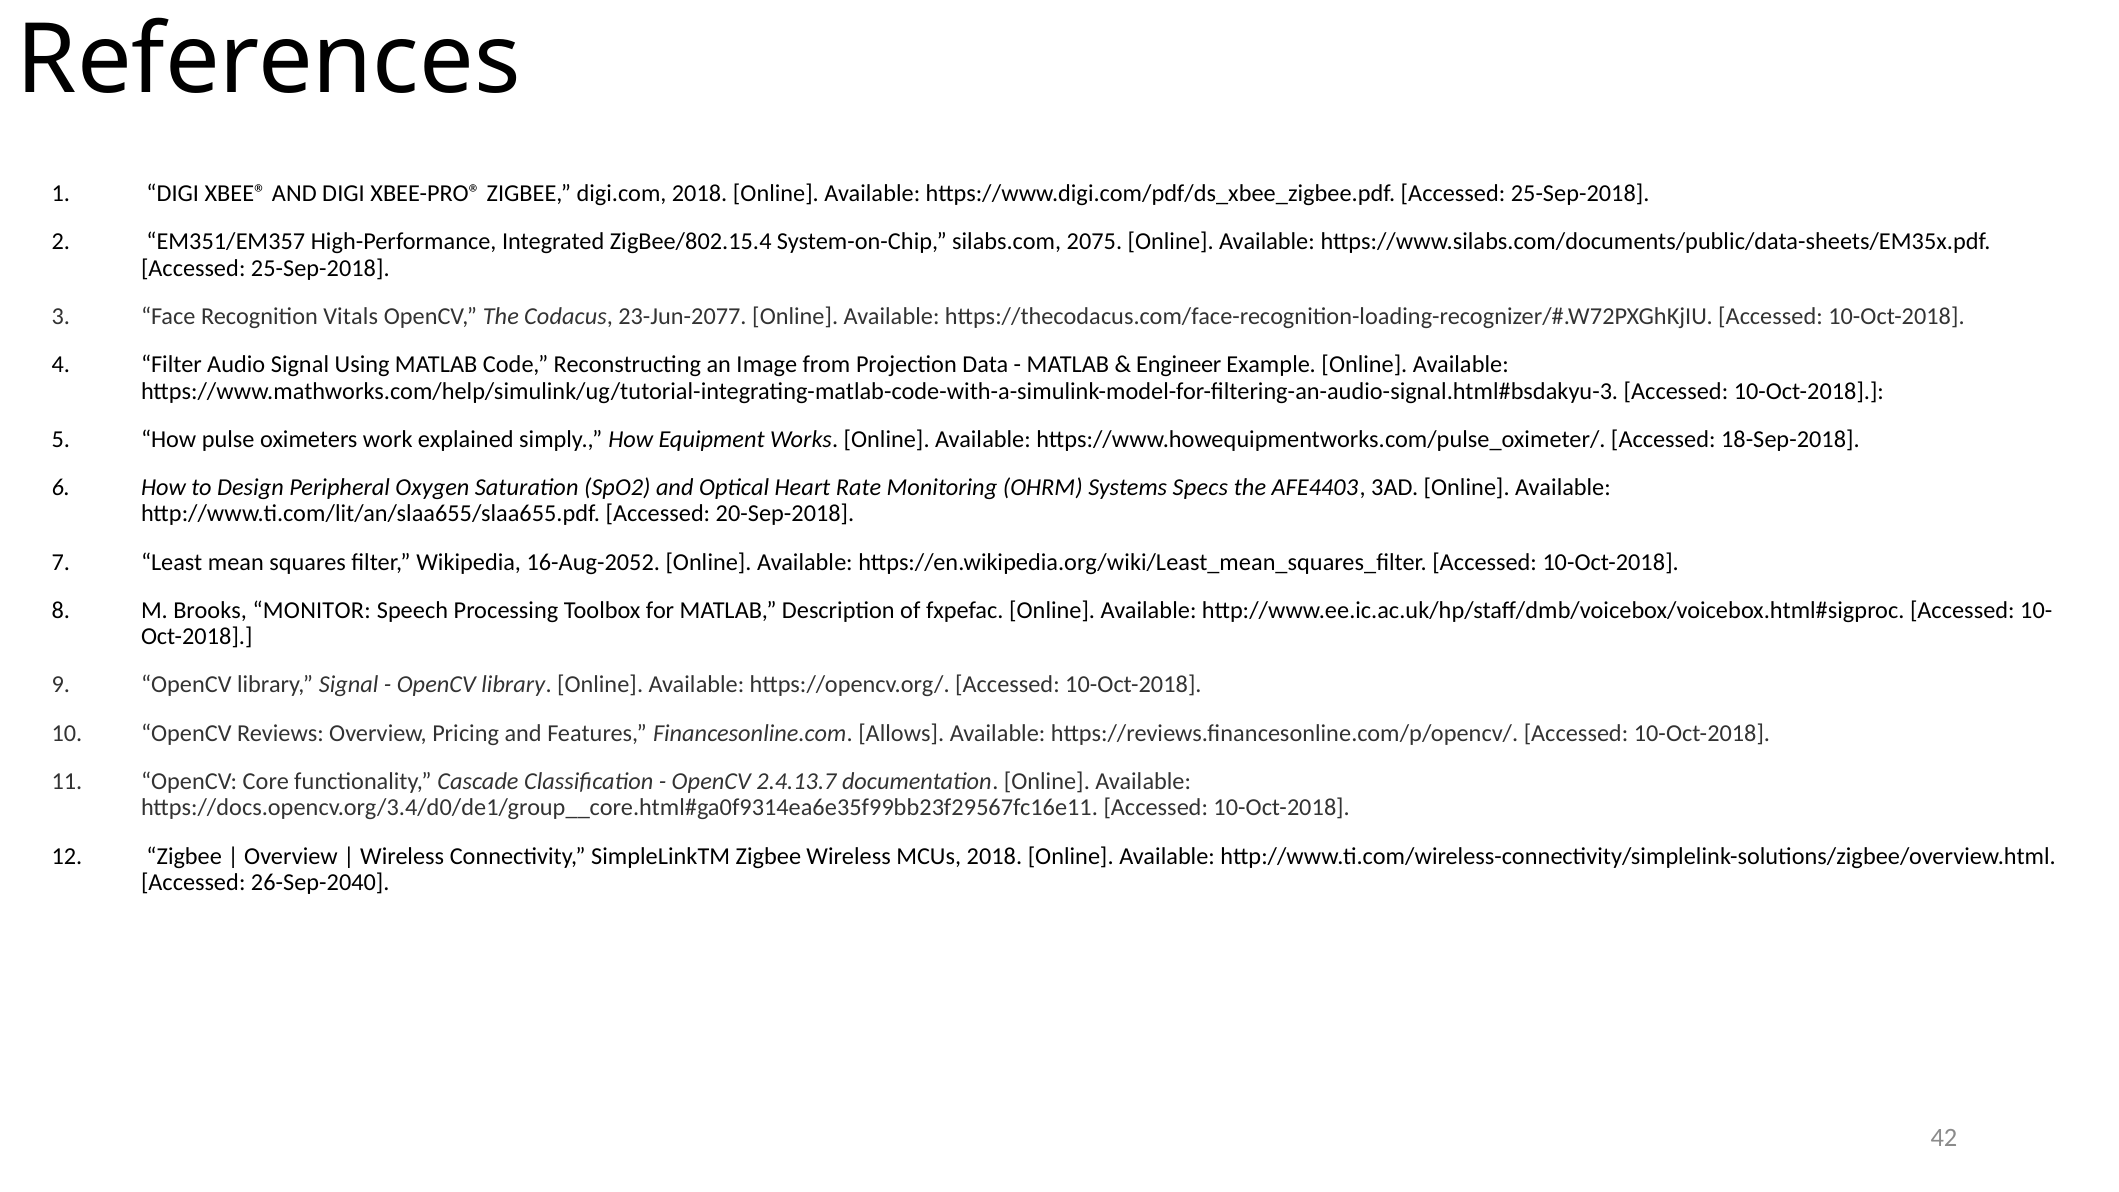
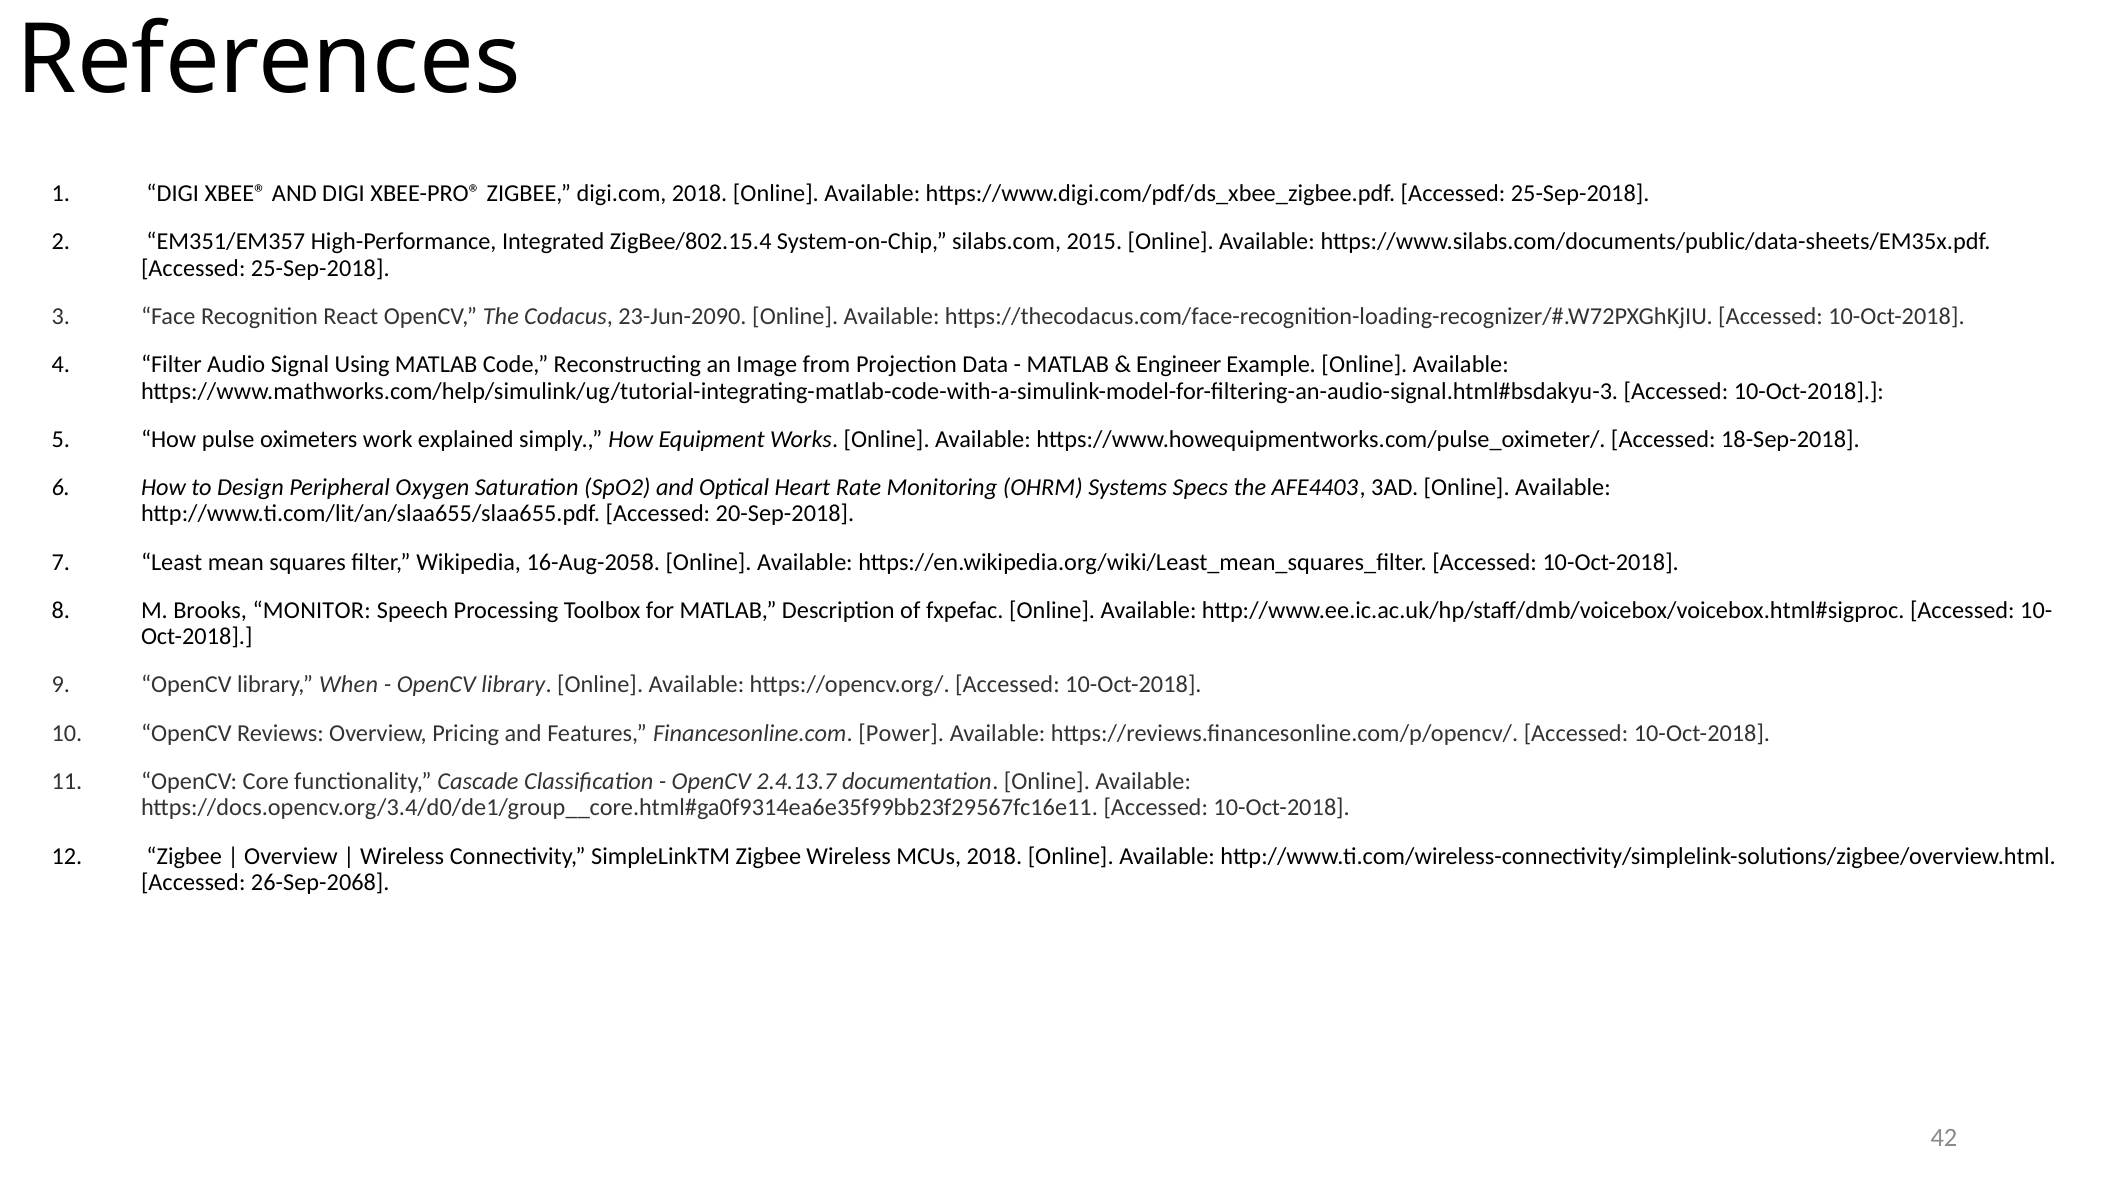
2075: 2075 -> 2015
Vitals: Vitals -> React
23-Jun-2077: 23-Jun-2077 -> 23-Jun-2090
16-Aug-2052: 16-Aug-2052 -> 16-Aug-2058
library Signal: Signal -> When
Allows: Allows -> Power
26-Sep-2040: 26-Sep-2040 -> 26-Sep-2068
